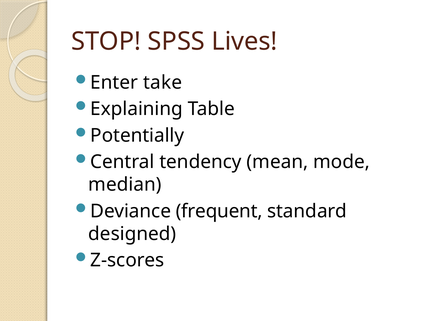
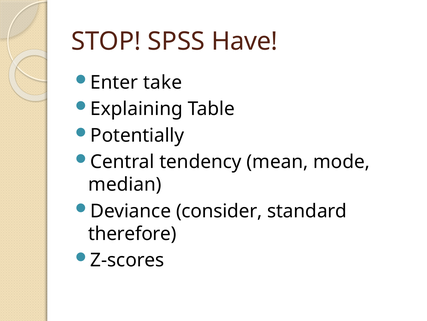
Lives: Lives -> Have
frequent: frequent -> consider
designed: designed -> therefore
